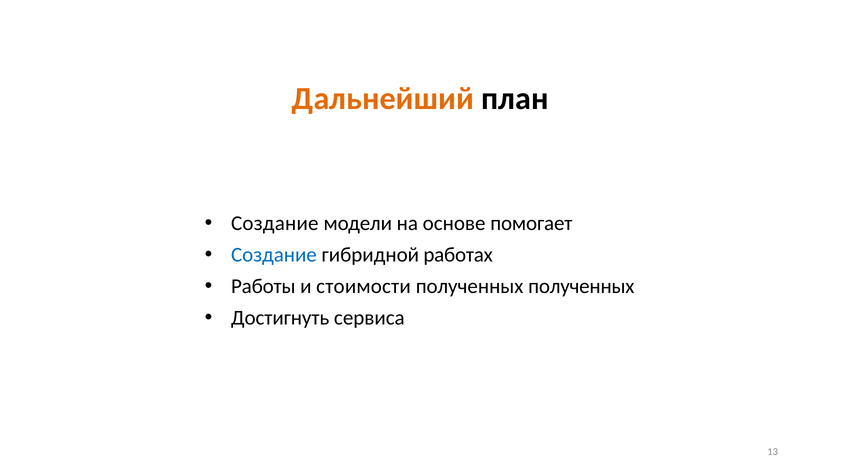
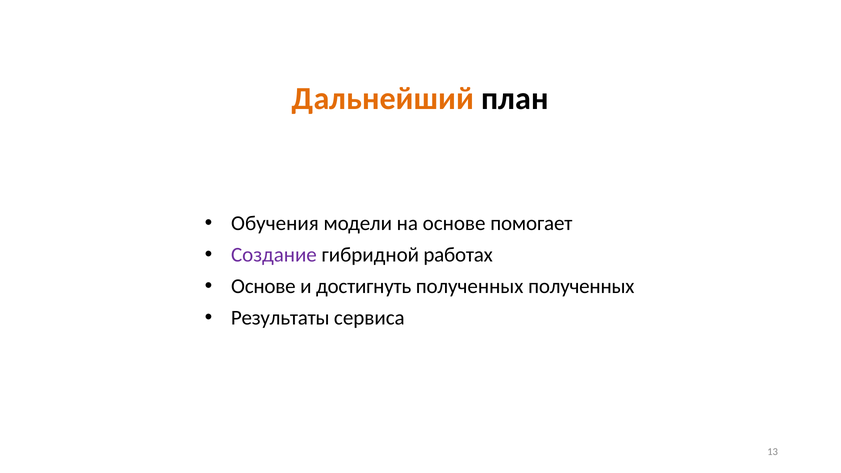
Создание at (275, 223): Создание -> Обучения
Создание at (274, 255) colour: blue -> purple
Работы at (263, 286): Работы -> Основе
стоимости: стоимости -> достигнуть
Достигнуть: Достигнуть -> Результаты
